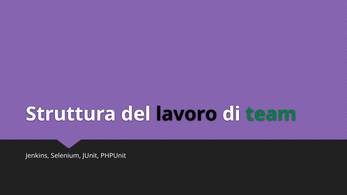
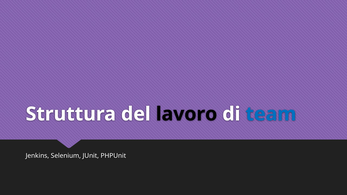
team colour: green -> blue
